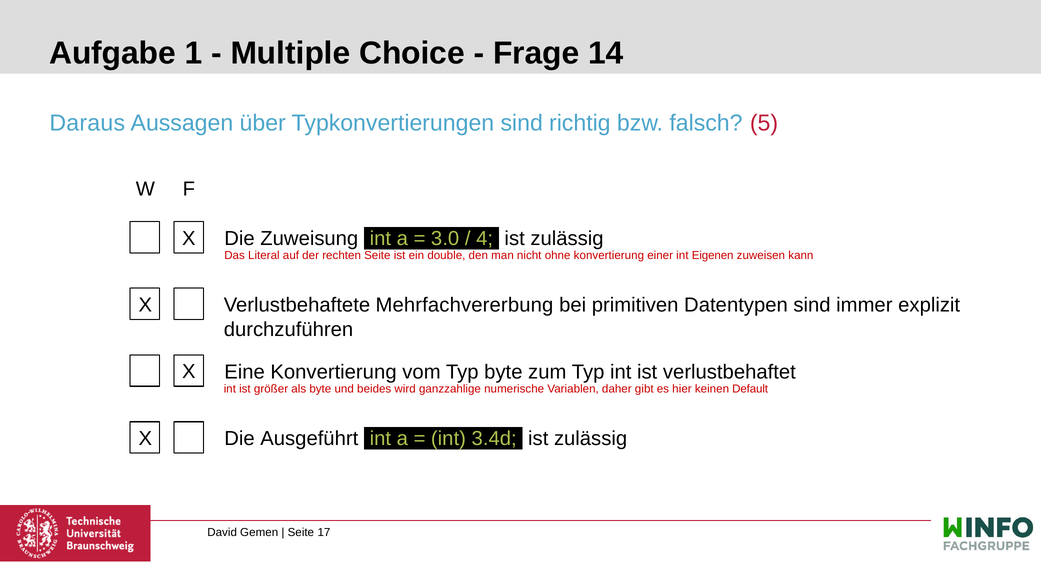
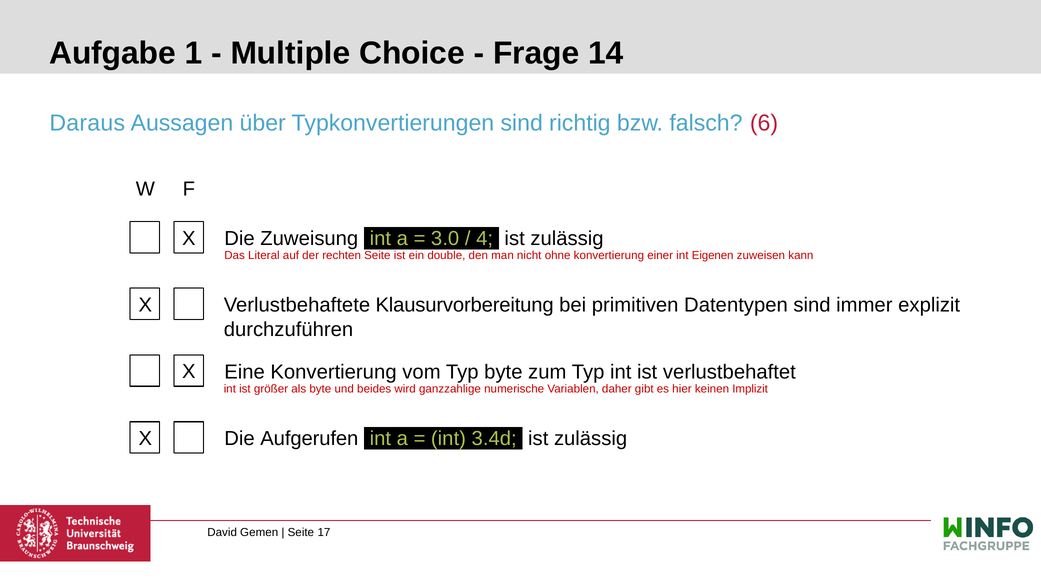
5: 5 -> 6
Mehrfachvererbung: Mehrfachvererbung -> Klausurvorbereitung
Default: Default -> Implizit
Ausgeführt: Ausgeführt -> Aufgerufen
